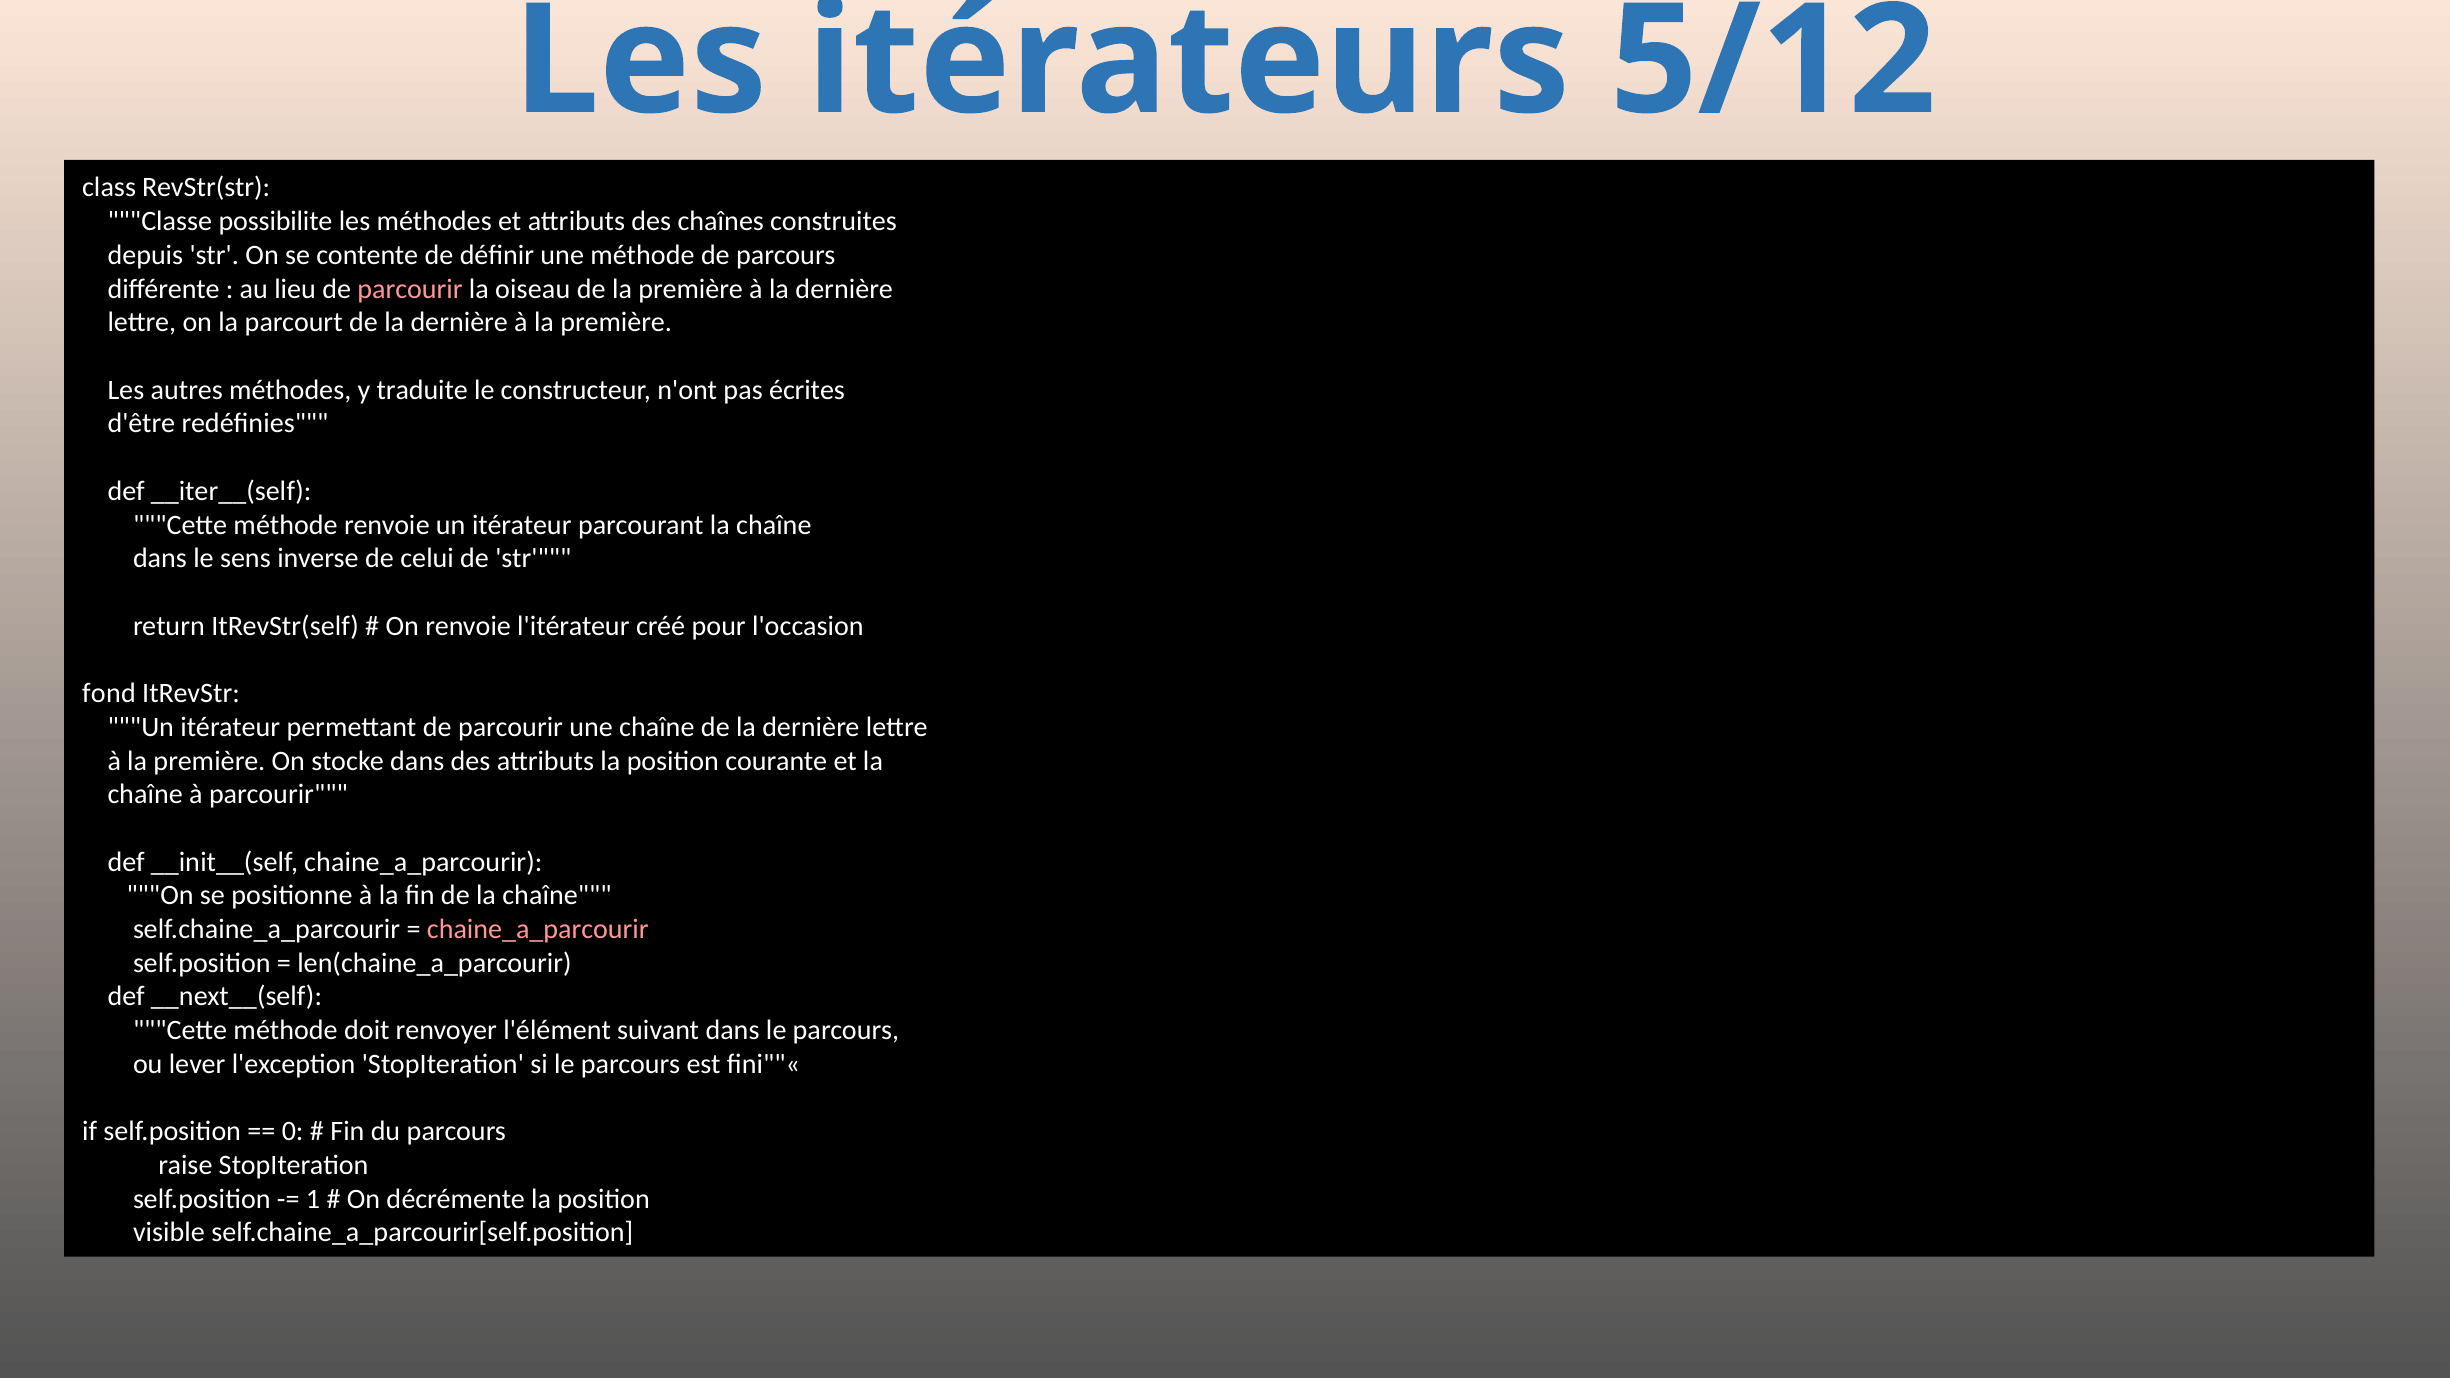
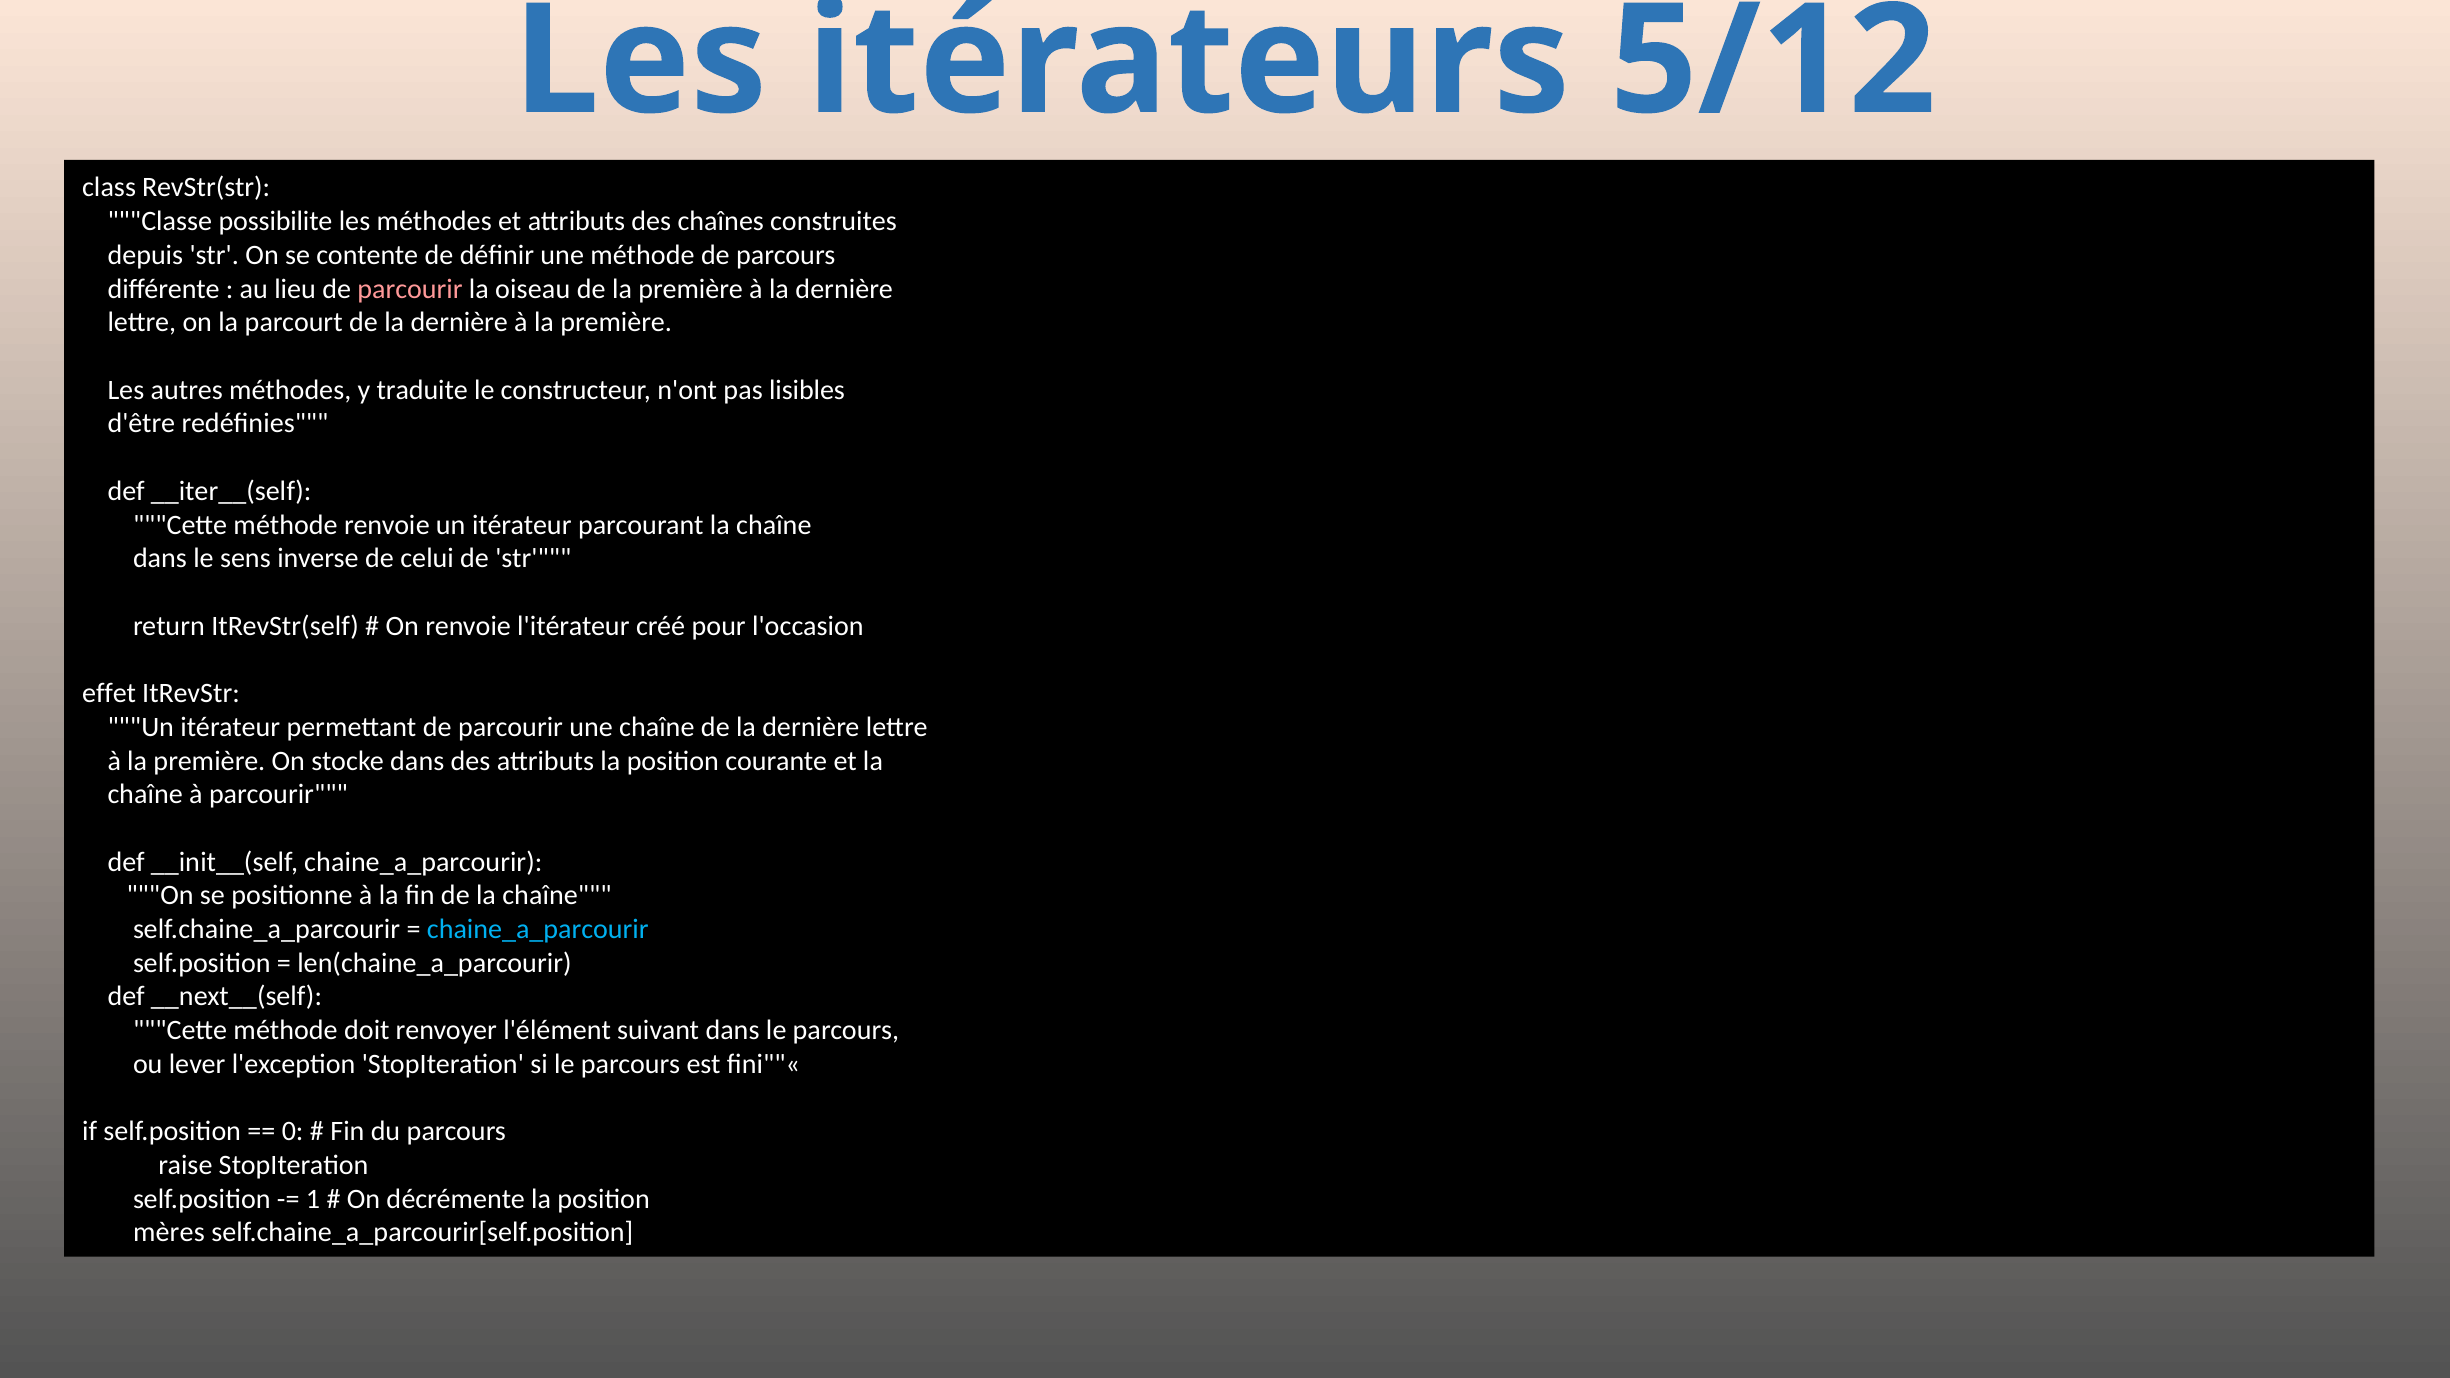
écrites: écrites -> lisibles
fond: fond -> effet
chaine_a_parcourir at (538, 929) colour: pink -> light blue
visible: visible -> mères
